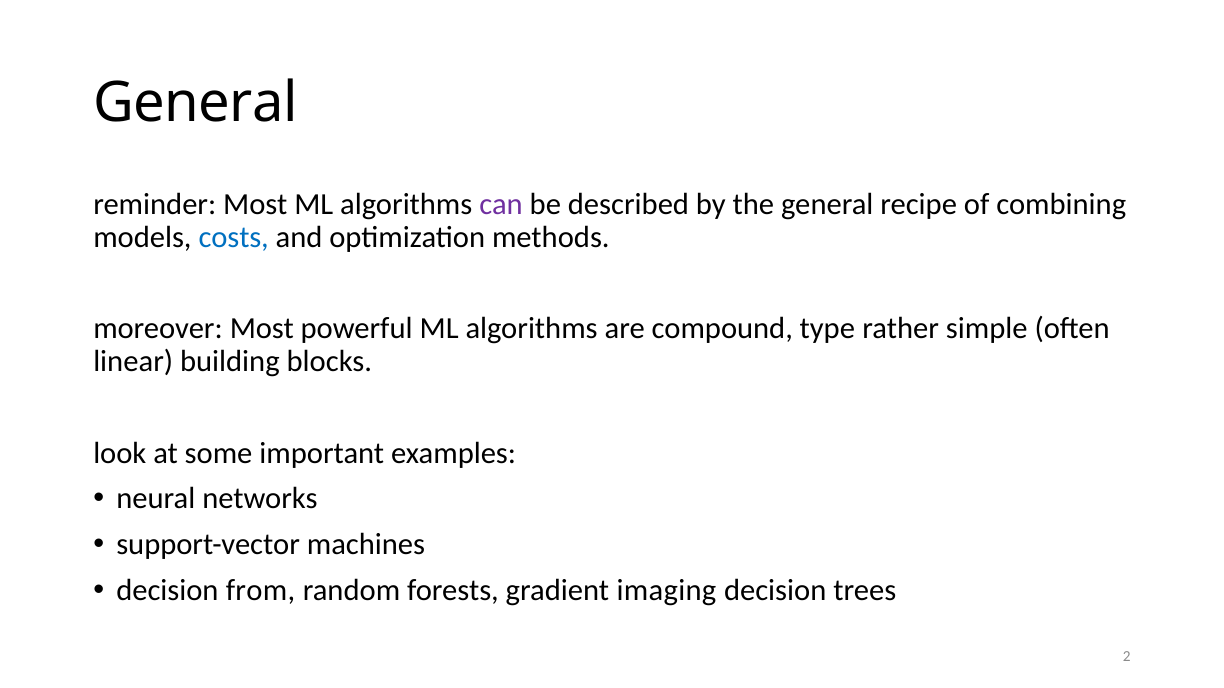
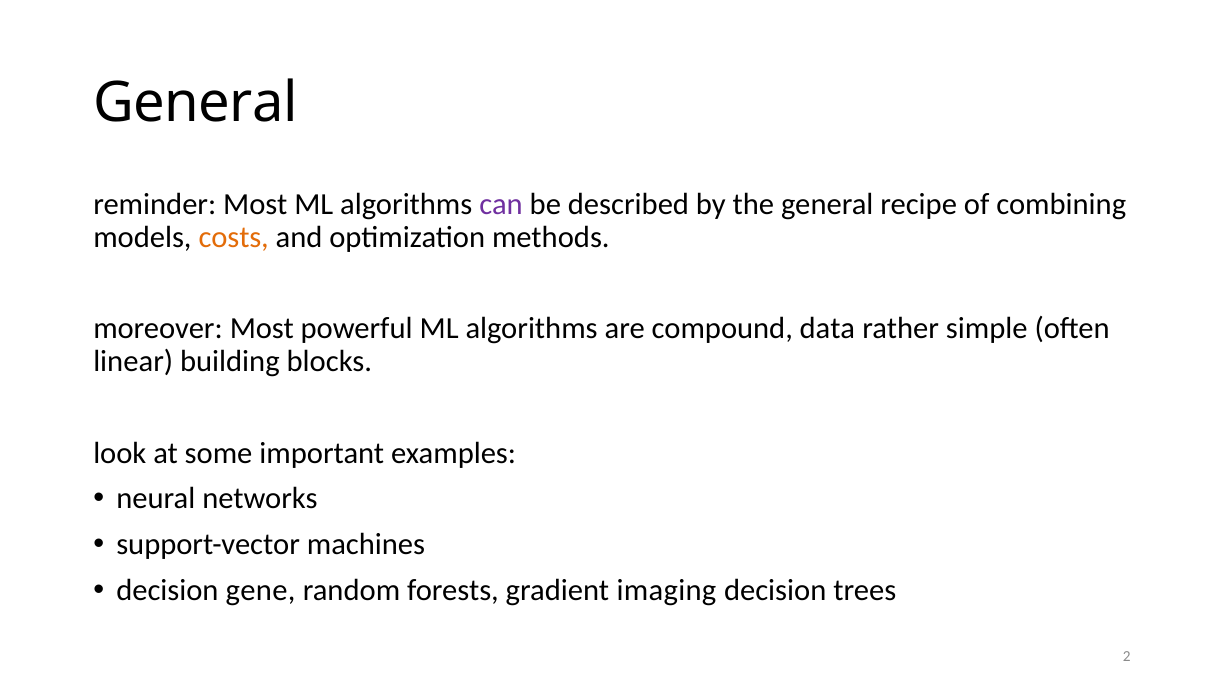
costs colour: blue -> orange
type: type -> data
from: from -> gene
